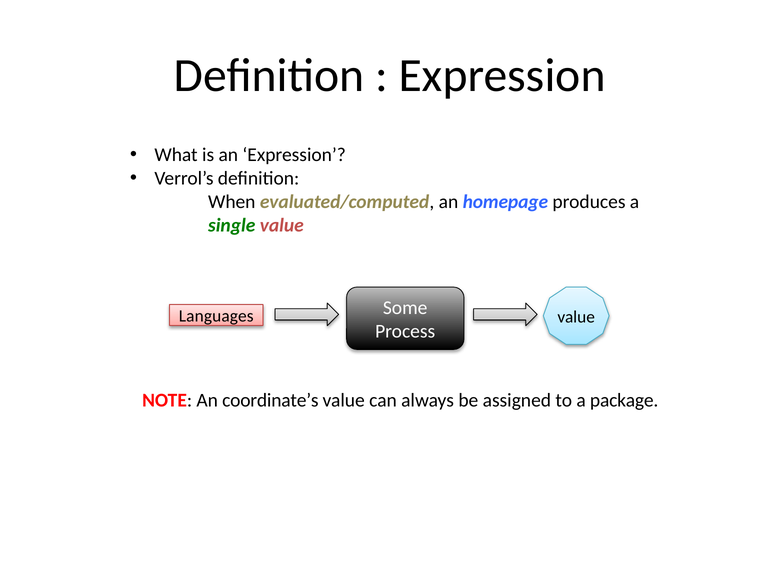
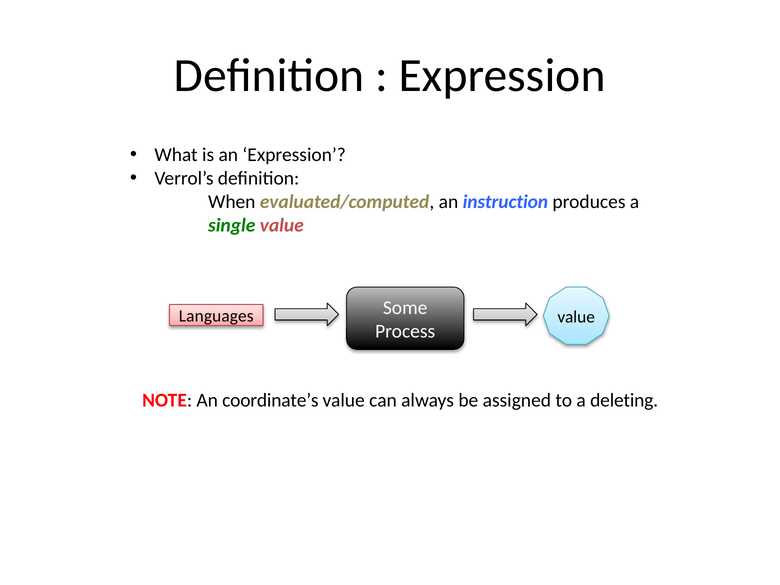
homepage: homepage -> instruction
package: package -> deleting
